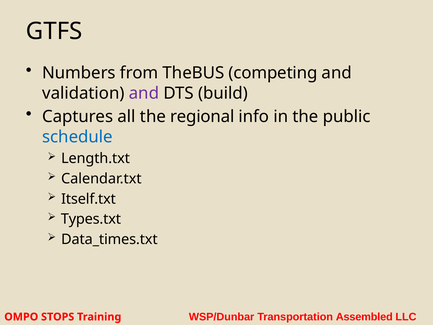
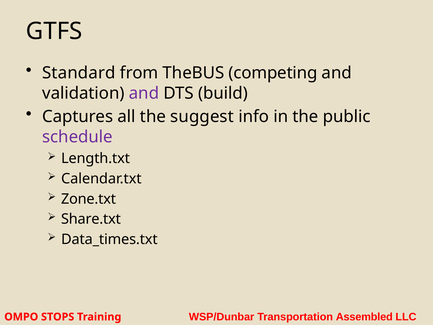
Numbers: Numbers -> Standard
regional: regional -> suggest
schedule colour: blue -> purple
Itself.txt: Itself.txt -> Zone.txt
Types.txt: Types.txt -> Share.txt
